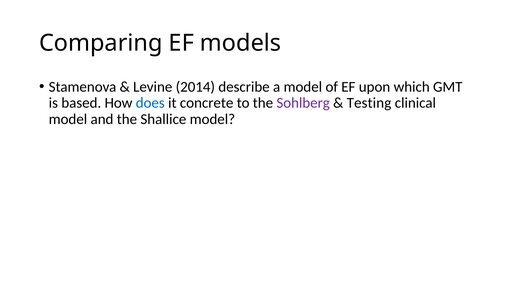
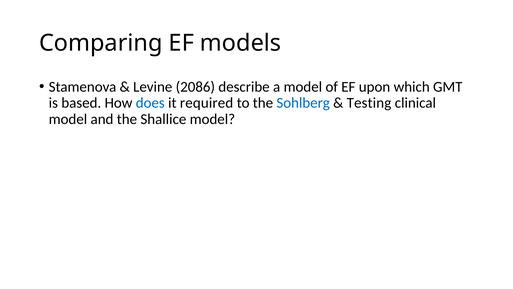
2014: 2014 -> 2086
concrete: concrete -> required
Sohlberg colour: purple -> blue
